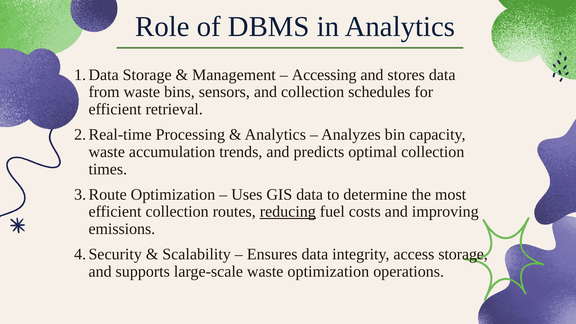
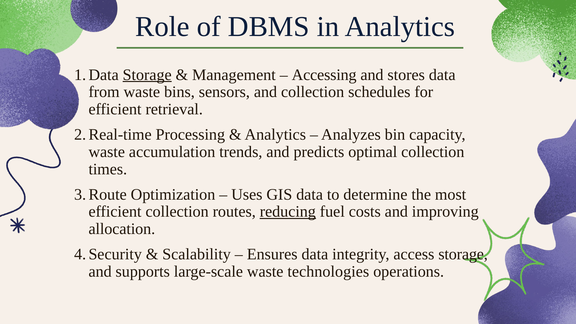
Storage at (147, 75) underline: none -> present
emissions: emissions -> allocation
waste optimization: optimization -> technologies
